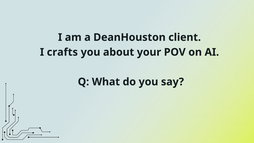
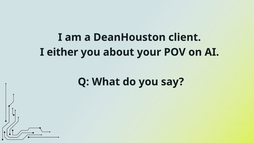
crafts: crafts -> either
